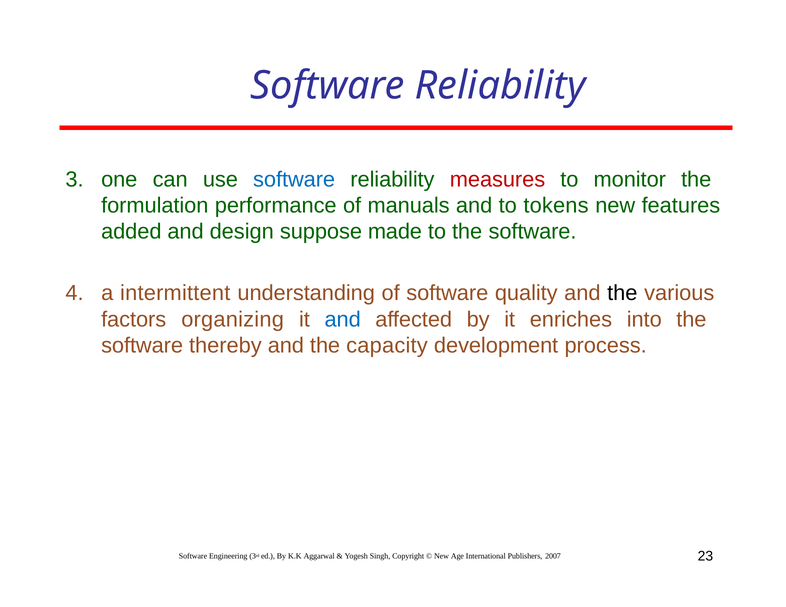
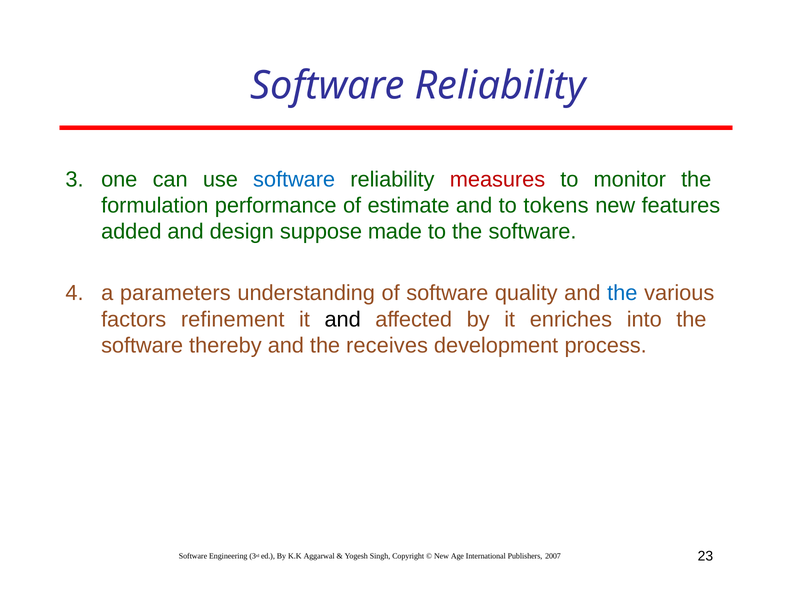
manuals: manuals -> estimate
intermittent: intermittent -> parameters
the at (622, 293) colour: black -> blue
organizing: organizing -> refinement
and at (343, 320) colour: blue -> black
capacity: capacity -> receives
